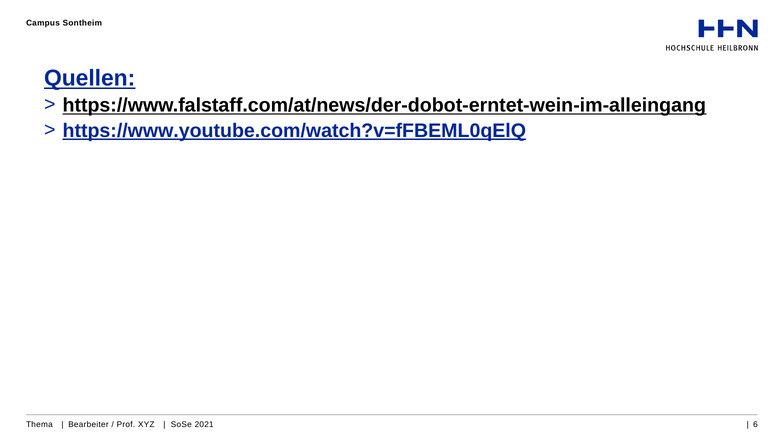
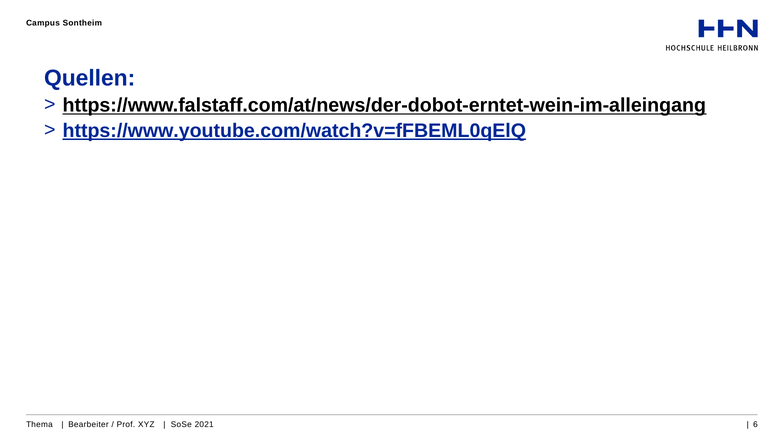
Quellen underline: present -> none
